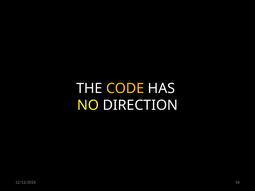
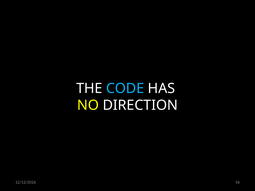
CODE colour: yellow -> light blue
